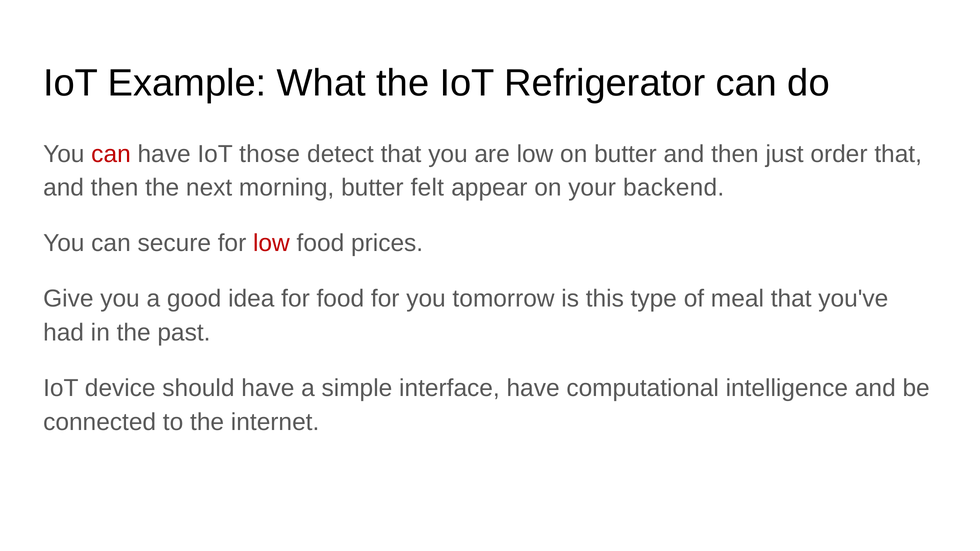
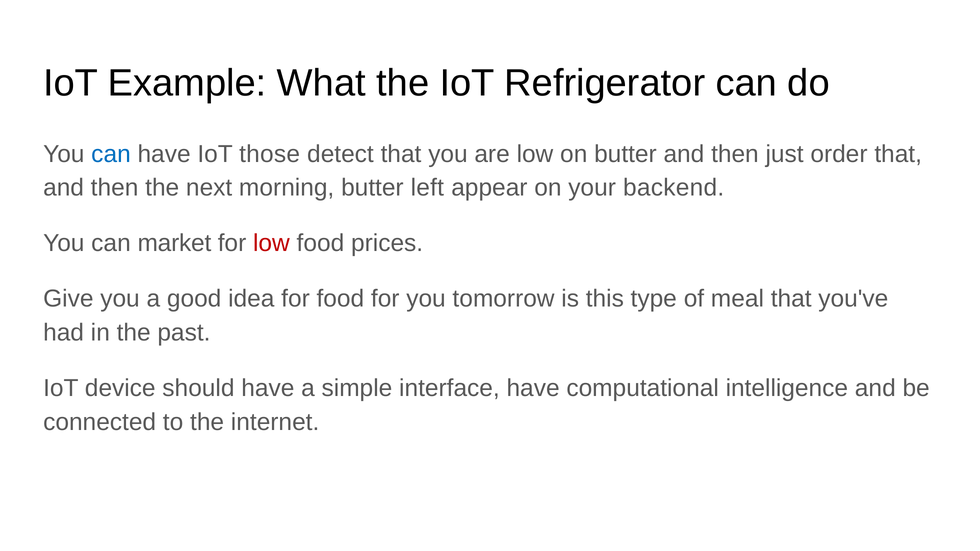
can at (111, 154) colour: red -> blue
felt: felt -> left
secure: secure -> market
